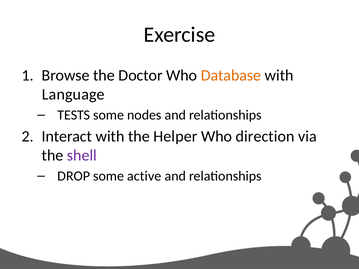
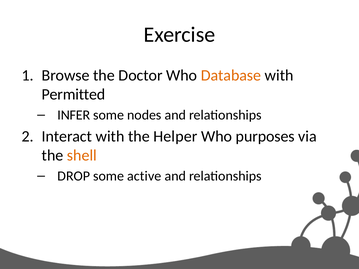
Language: Language -> Permitted
TESTS: TESTS -> INFER
direction: direction -> purposes
shell colour: purple -> orange
